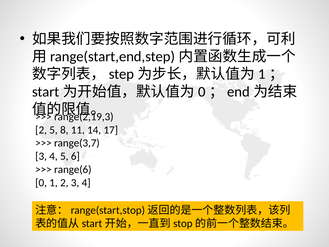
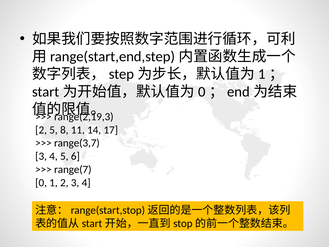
range(6: range(6 -> range(7
